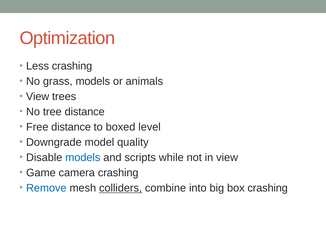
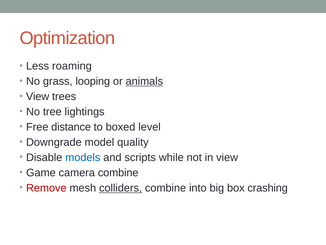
Less crashing: crashing -> roaming
grass models: models -> looping
animals underline: none -> present
tree distance: distance -> lightings
camera crashing: crashing -> combine
Remove colour: blue -> red
